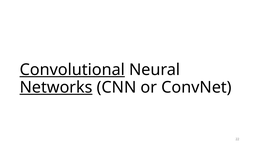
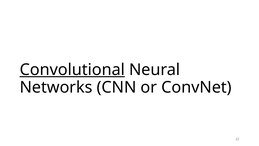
Networks underline: present -> none
